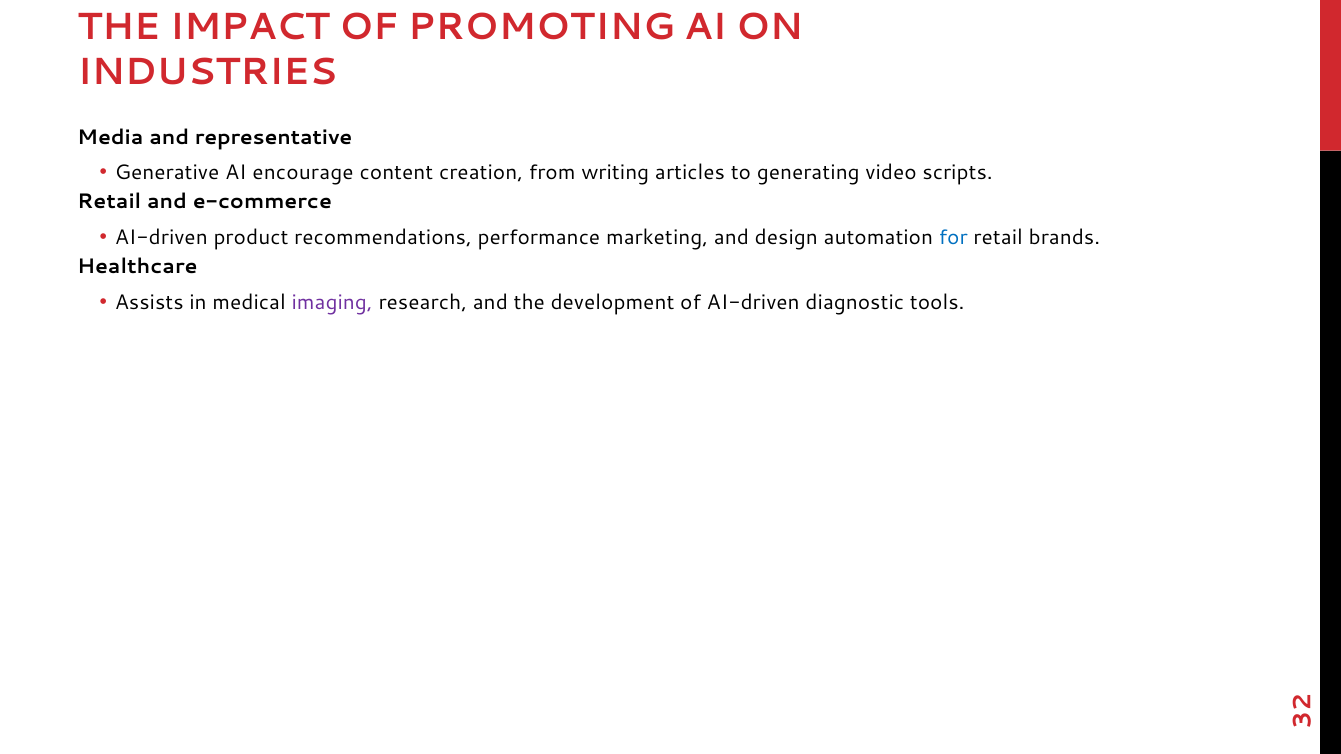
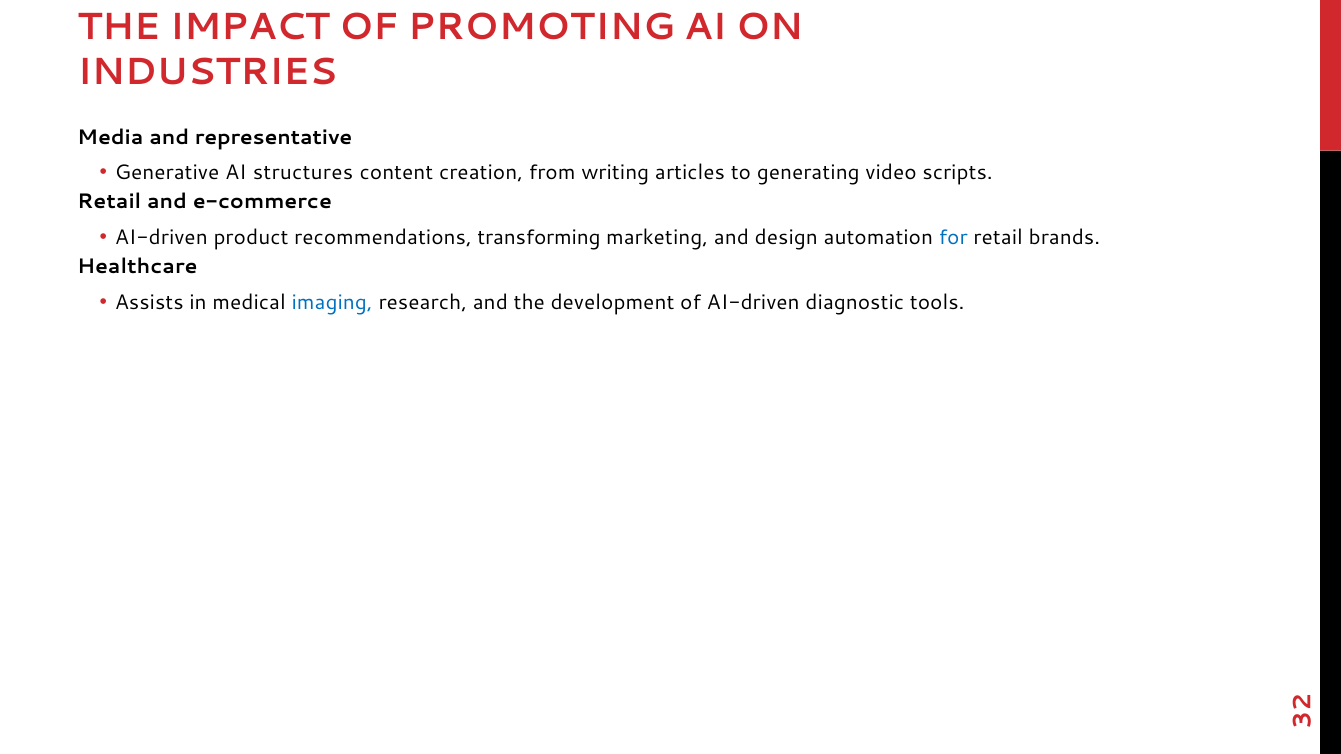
encourage: encourage -> structures
performance: performance -> transforming
imaging colour: purple -> blue
